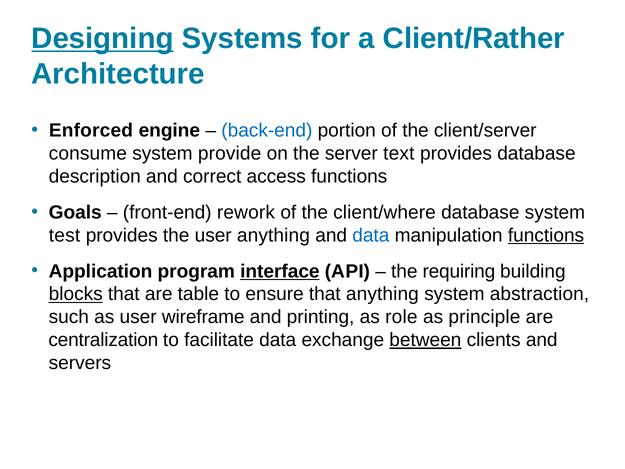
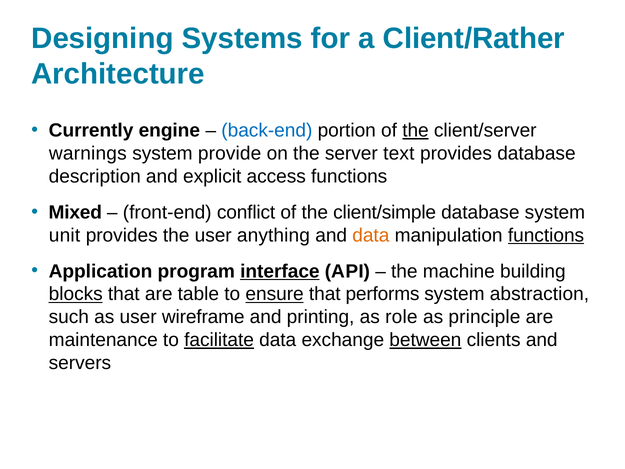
Designing underline: present -> none
Enforced: Enforced -> Currently
the at (415, 130) underline: none -> present
consume: consume -> warnings
correct: correct -> explicit
Goals: Goals -> Mixed
rework: rework -> conflict
client/where: client/where -> client/simple
test: test -> unit
data at (371, 235) colour: blue -> orange
requiring: requiring -> machine
ensure underline: none -> present
that anything: anything -> performs
centralization: centralization -> maintenance
facilitate underline: none -> present
